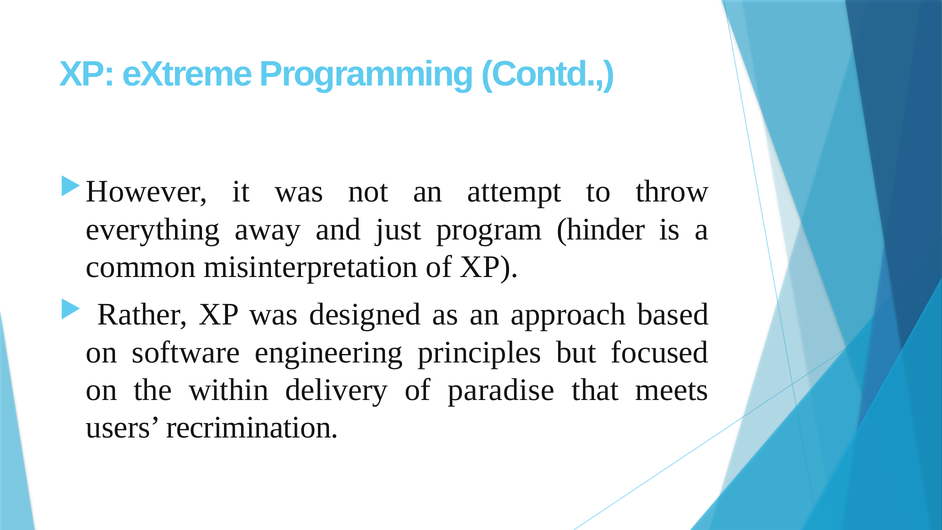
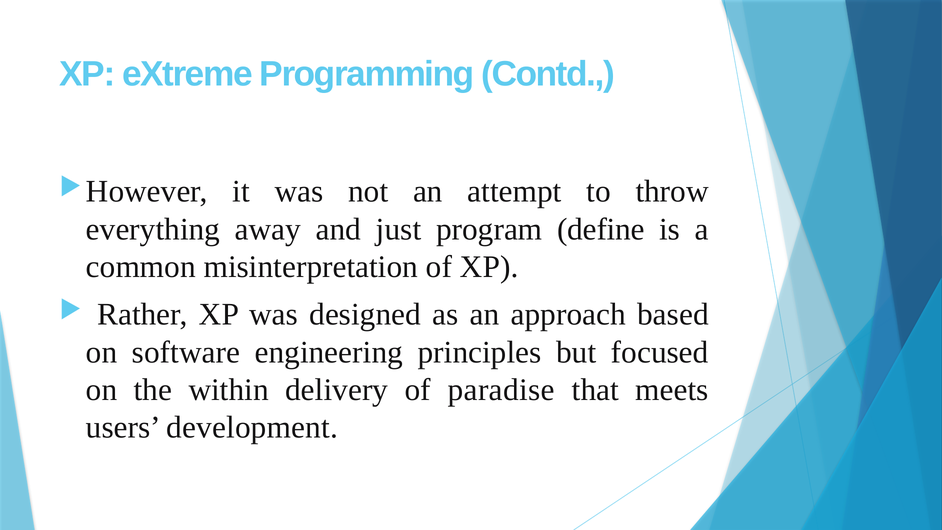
hinder: hinder -> define
recrimination: recrimination -> development
